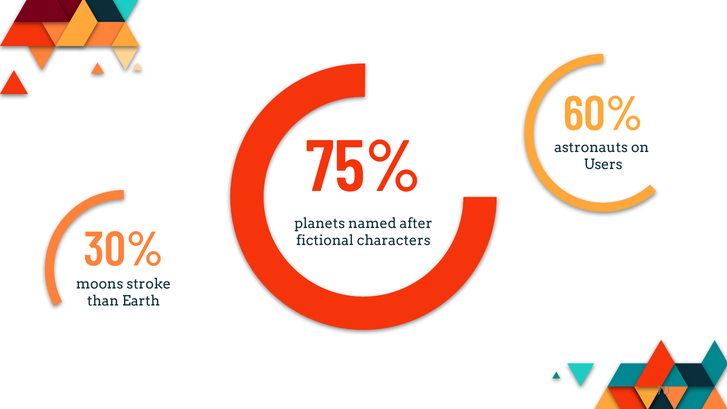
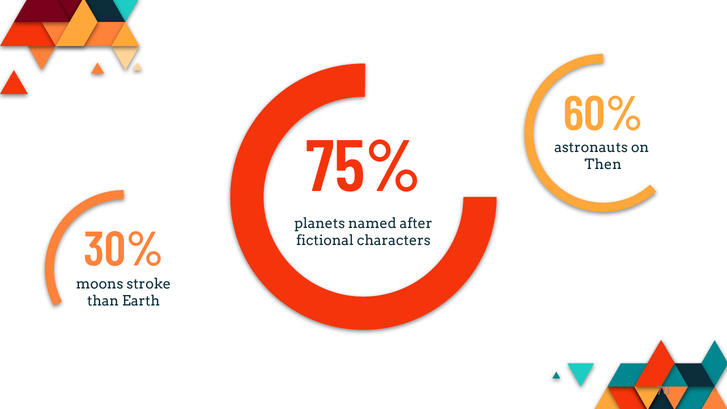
Users: Users -> Then
